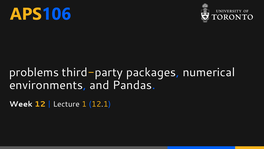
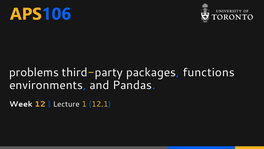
numerical: numerical -> functions
